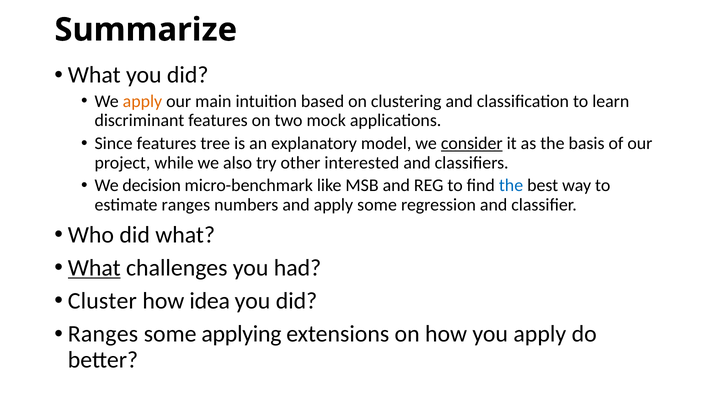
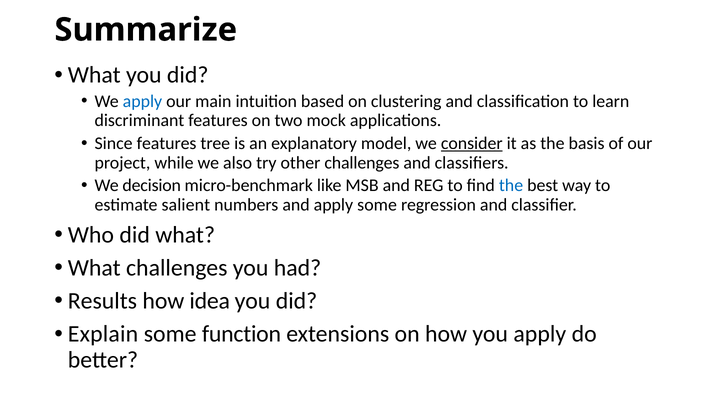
apply at (142, 101) colour: orange -> blue
other interested: interested -> challenges
estimate ranges: ranges -> salient
What at (94, 268) underline: present -> none
Cluster: Cluster -> Results
Ranges at (103, 335): Ranges -> Explain
applying: applying -> function
